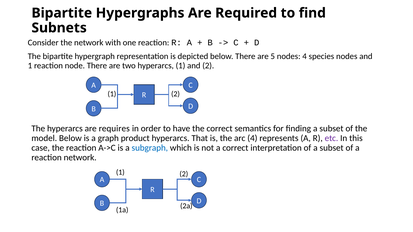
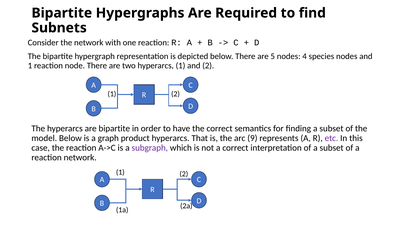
are requires: requires -> bipartite
arc 4: 4 -> 9
subgraph colour: blue -> purple
